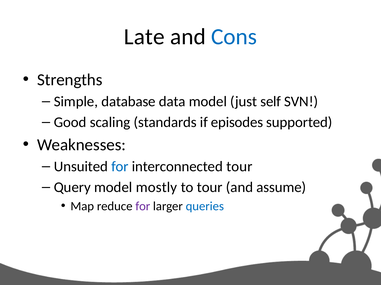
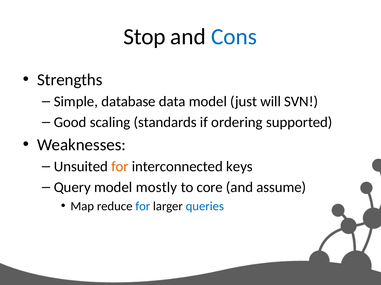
Late: Late -> Stop
self: self -> will
episodes: episodes -> ordering
for at (120, 167) colour: blue -> orange
interconnected tour: tour -> keys
to tour: tour -> core
for at (143, 207) colour: purple -> blue
